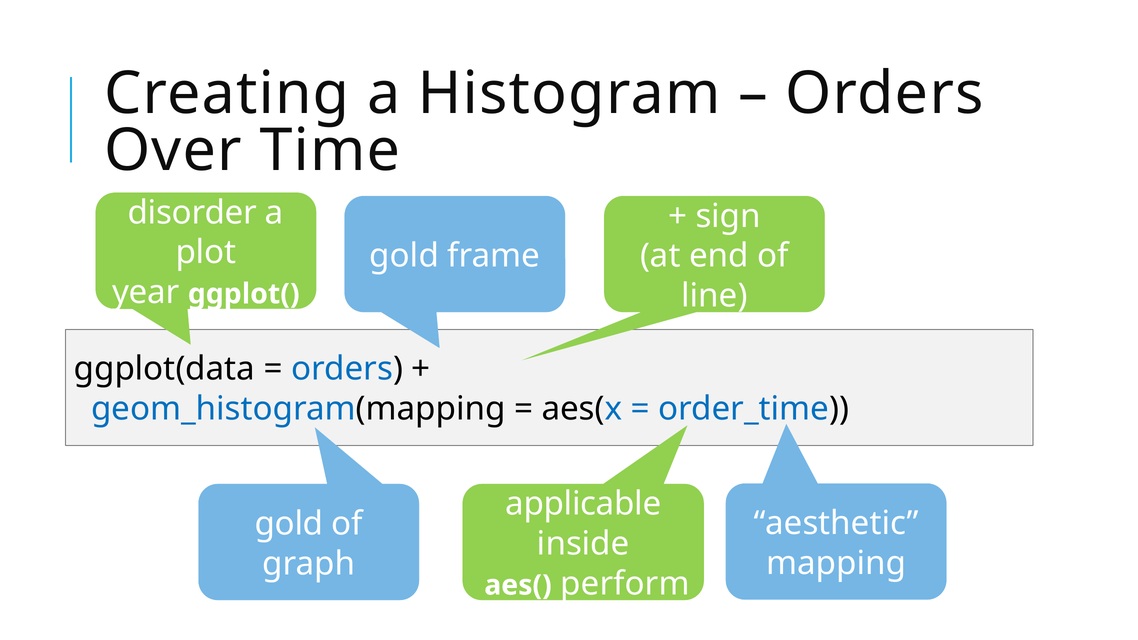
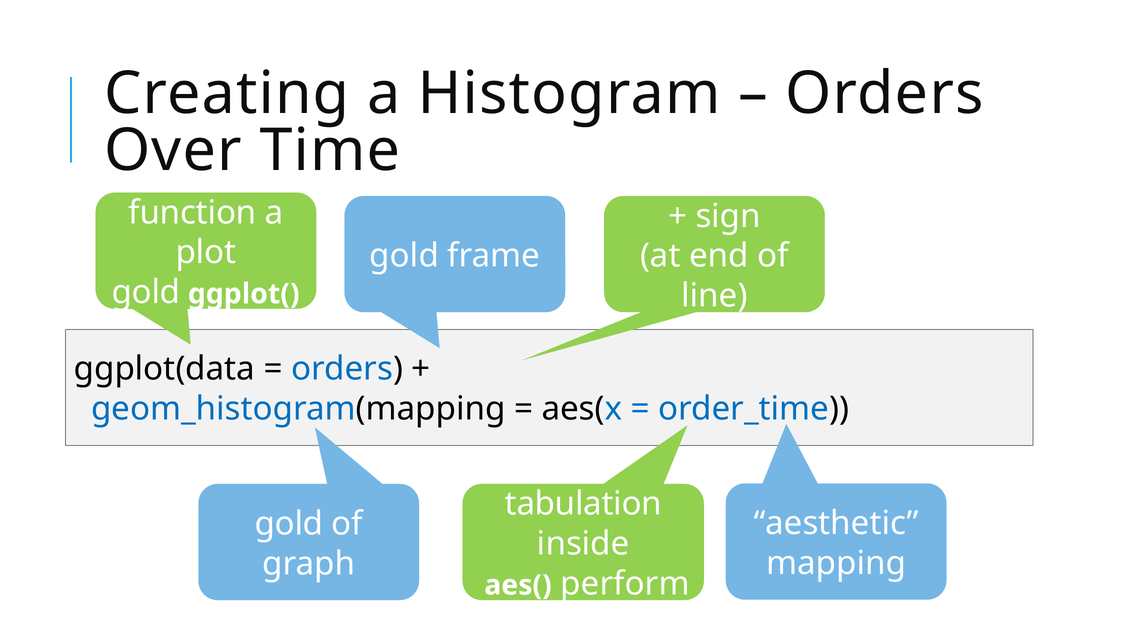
disorder: disorder -> function
year at (146, 292): year -> gold
applicable: applicable -> tabulation
